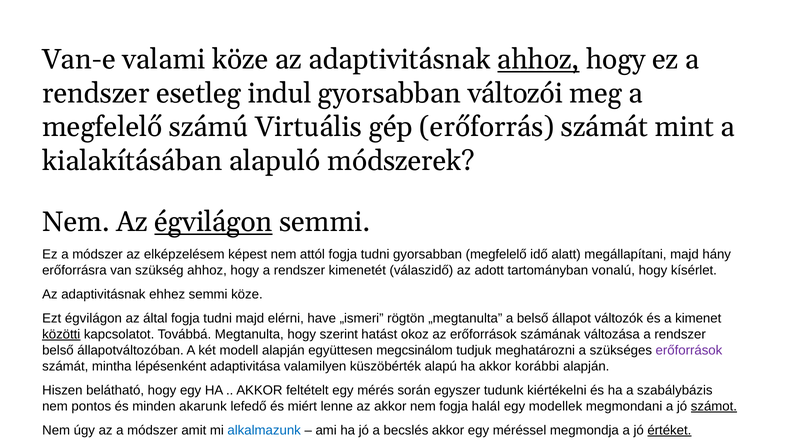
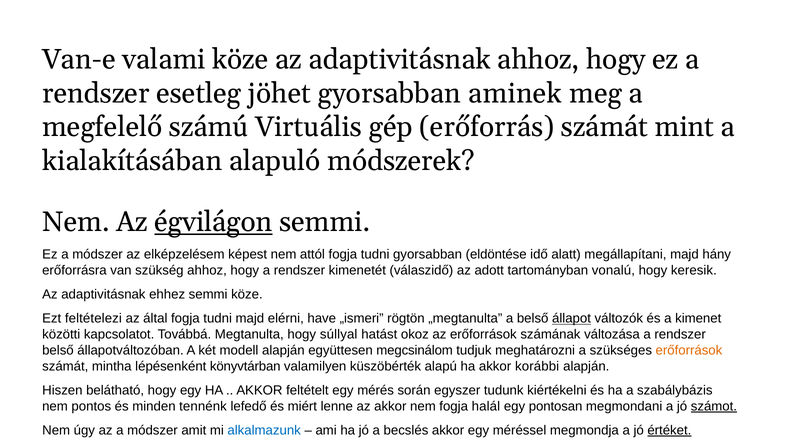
ahhoz at (538, 60) underline: present -> none
indul: indul -> jöhet
változói: változói -> aminek
gyorsabban megfelelő: megfelelő -> eldöntése
kísérlet: kísérlet -> keresik
Ezt égvilágon: égvilágon -> feltételezi
állapot underline: none -> present
közötti underline: present -> none
szerint: szerint -> súllyal
erőforrások at (689, 350) colour: purple -> orange
adaptivitása: adaptivitása -> könyvtárban
akarunk: akarunk -> tennénk
modellek: modellek -> pontosan
